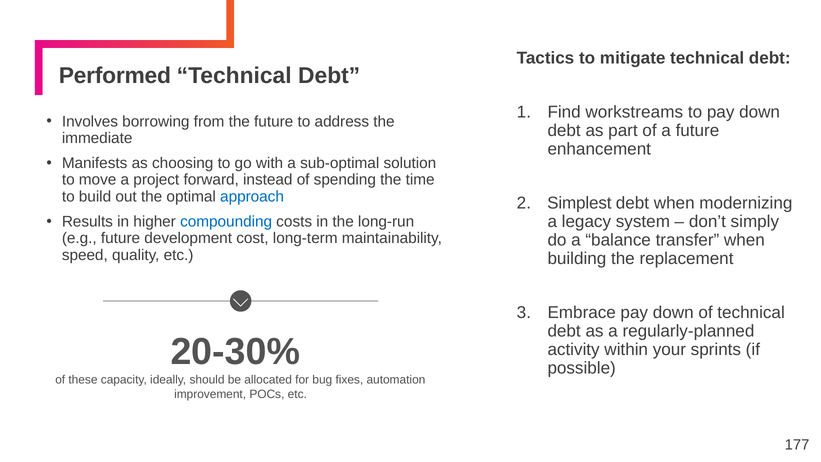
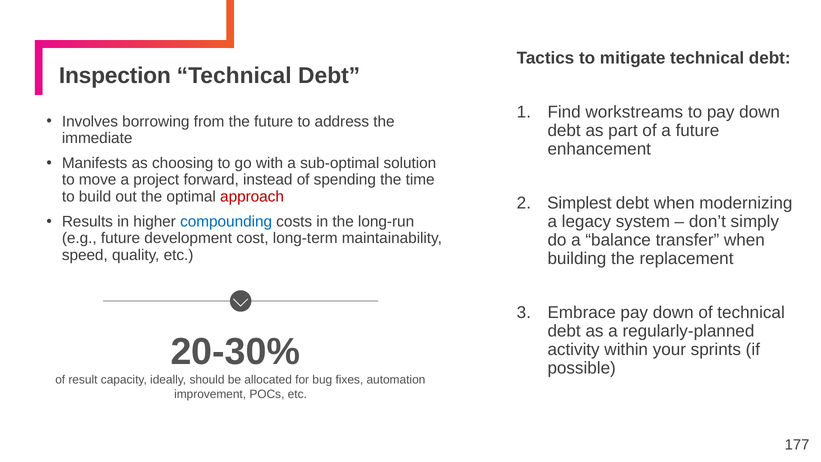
Performed: Performed -> Inspection
approach colour: blue -> red
these: these -> result
